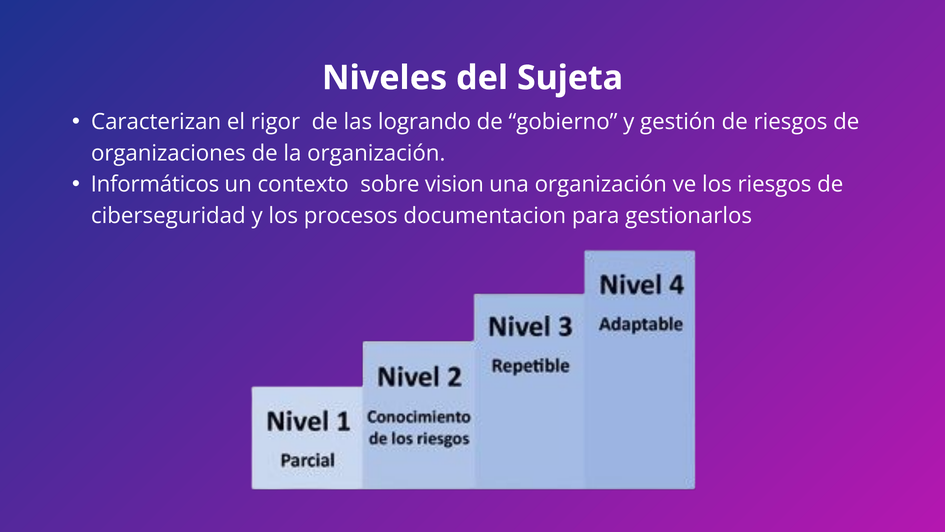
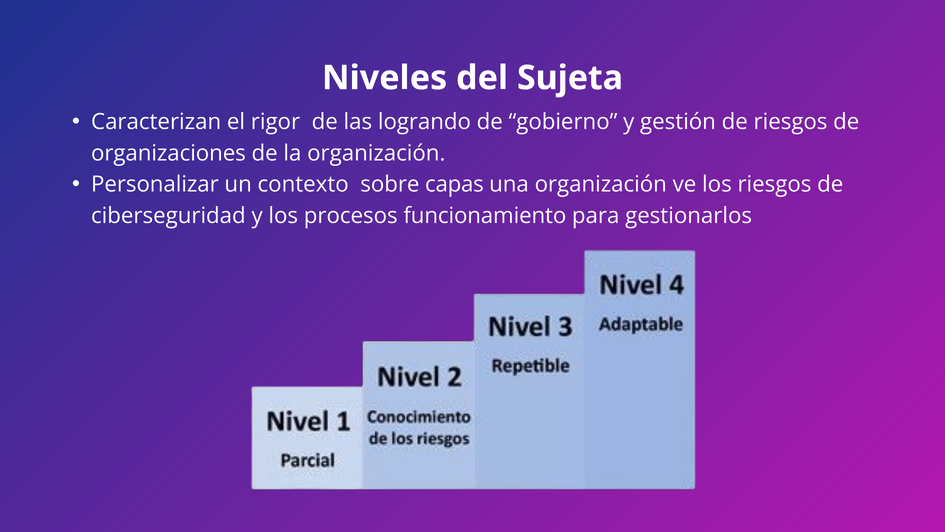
Informáticos: Informáticos -> Personalizar
vision: vision -> capas
documentacion: documentacion -> funcionamiento
